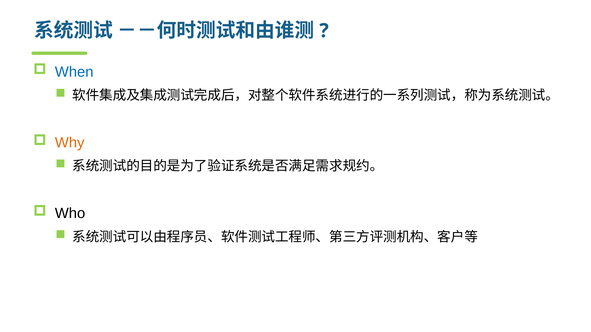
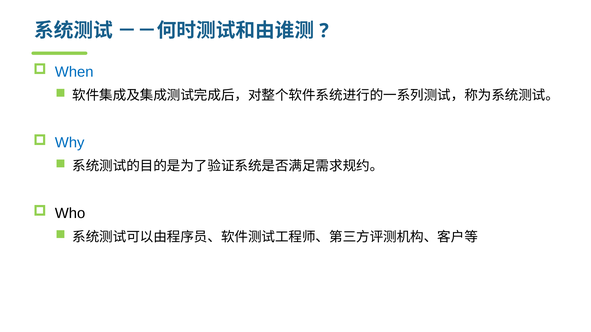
Why colour: orange -> blue
